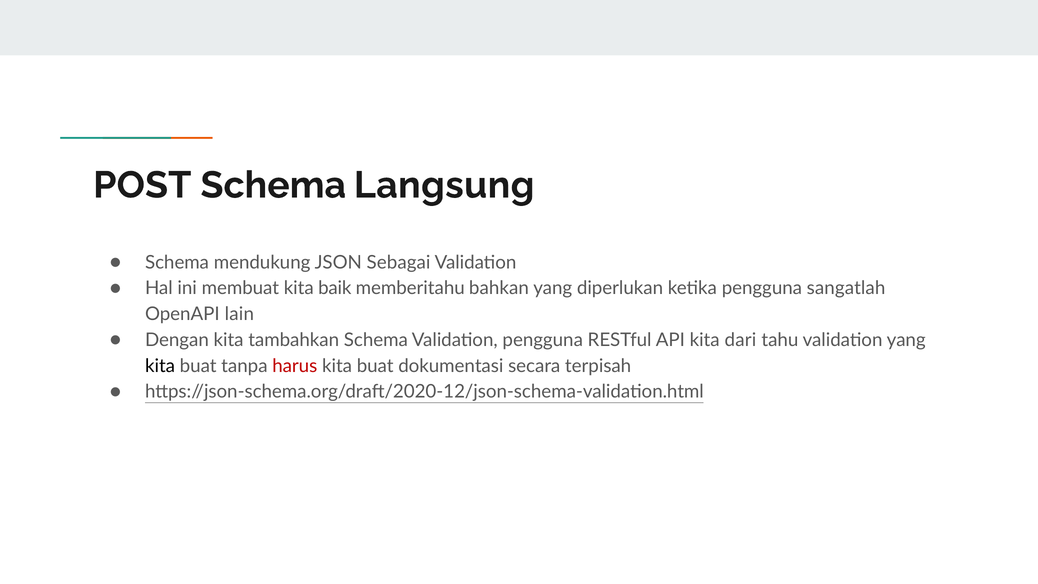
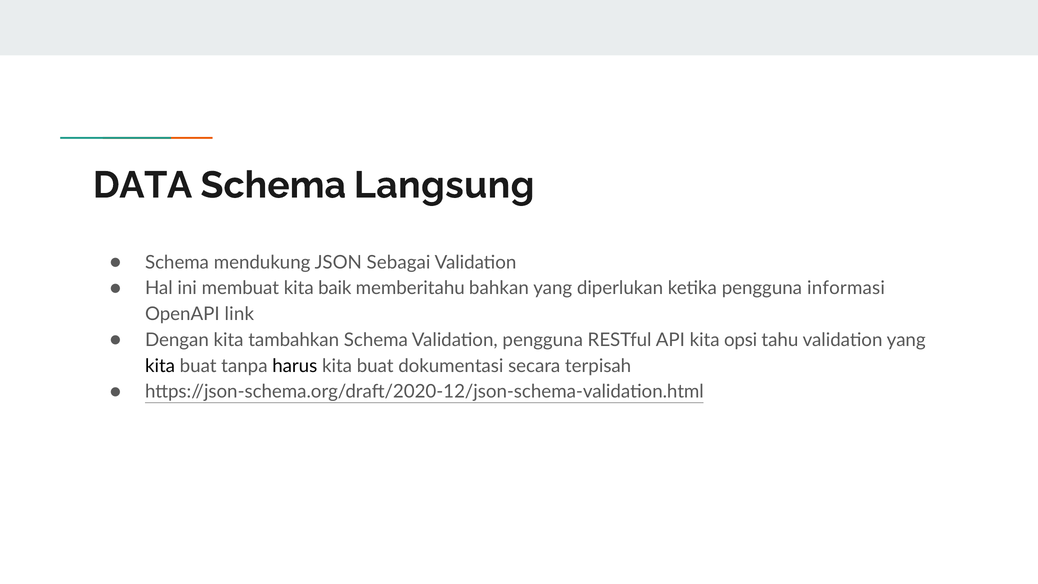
POST: POST -> DATA
sangatlah: sangatlah -> informasi
lain: lain -> link
dari: dari -> opsi
harus colour: red -> black
